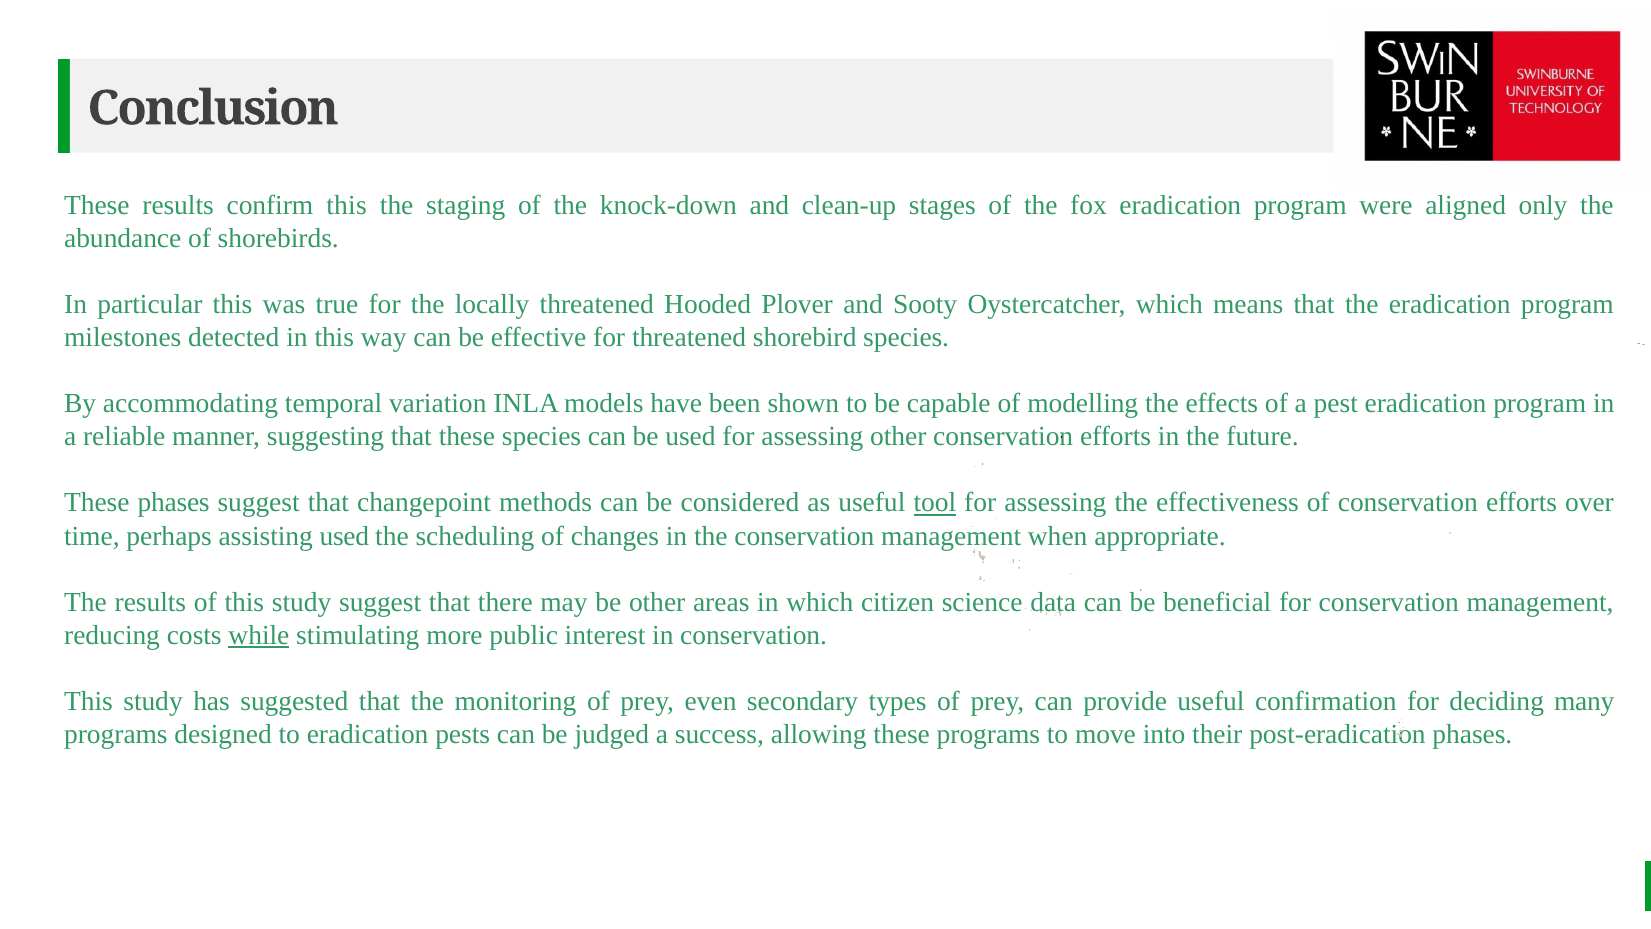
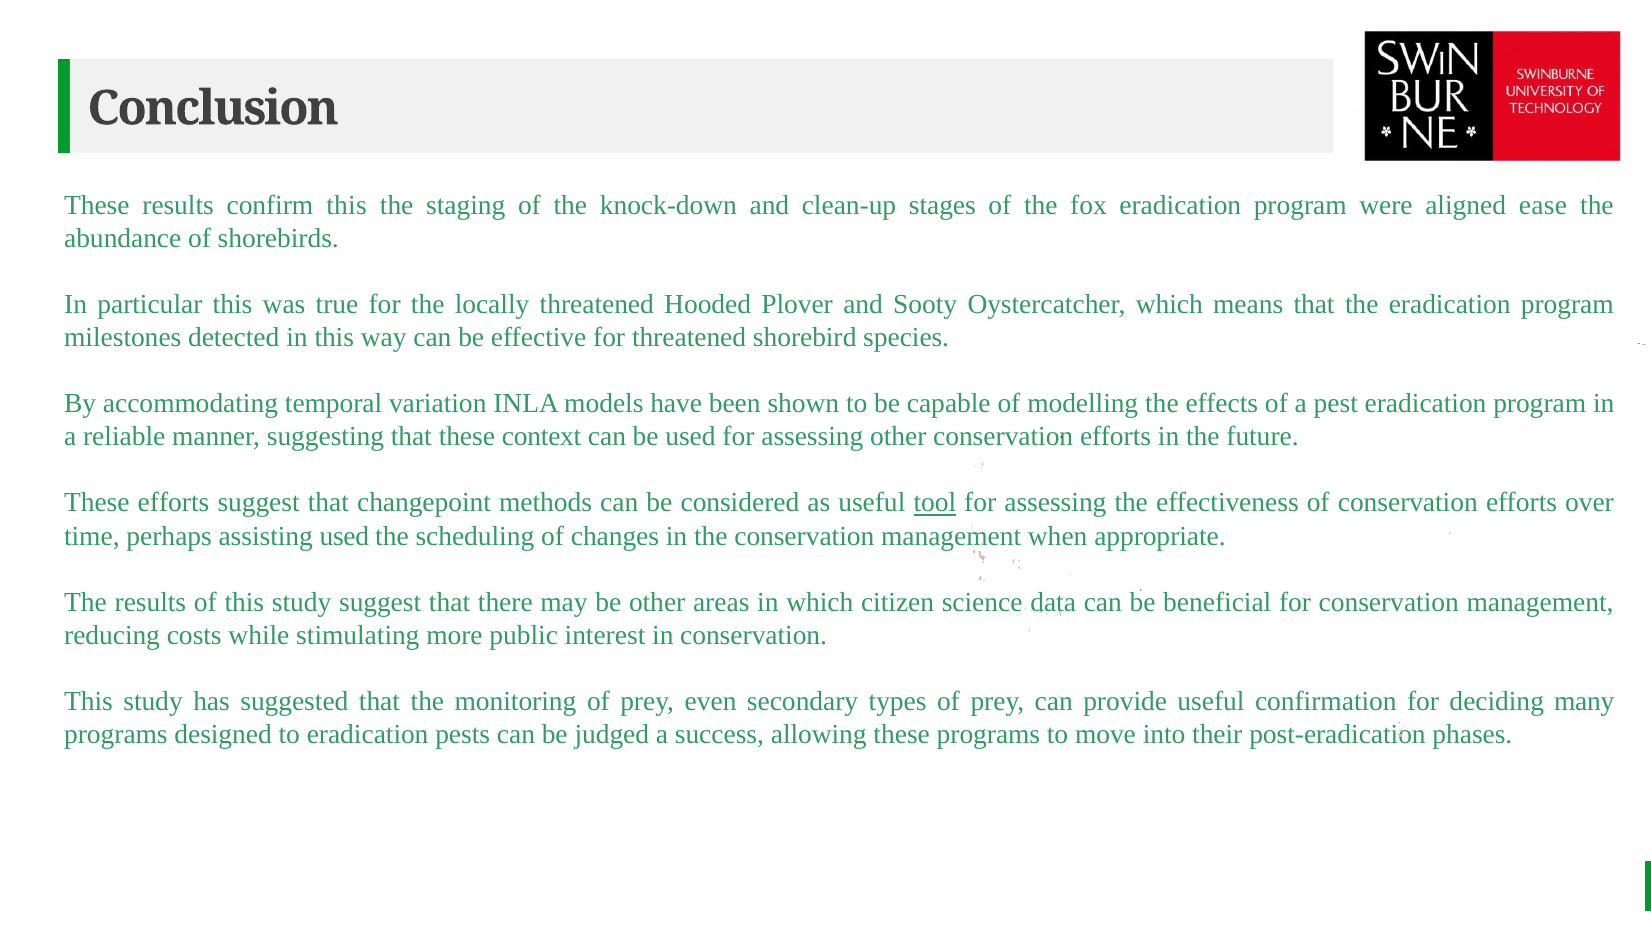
only: only -> ease
these species: species -> context
These phases: phases -> efforts
while underline: present -> none
